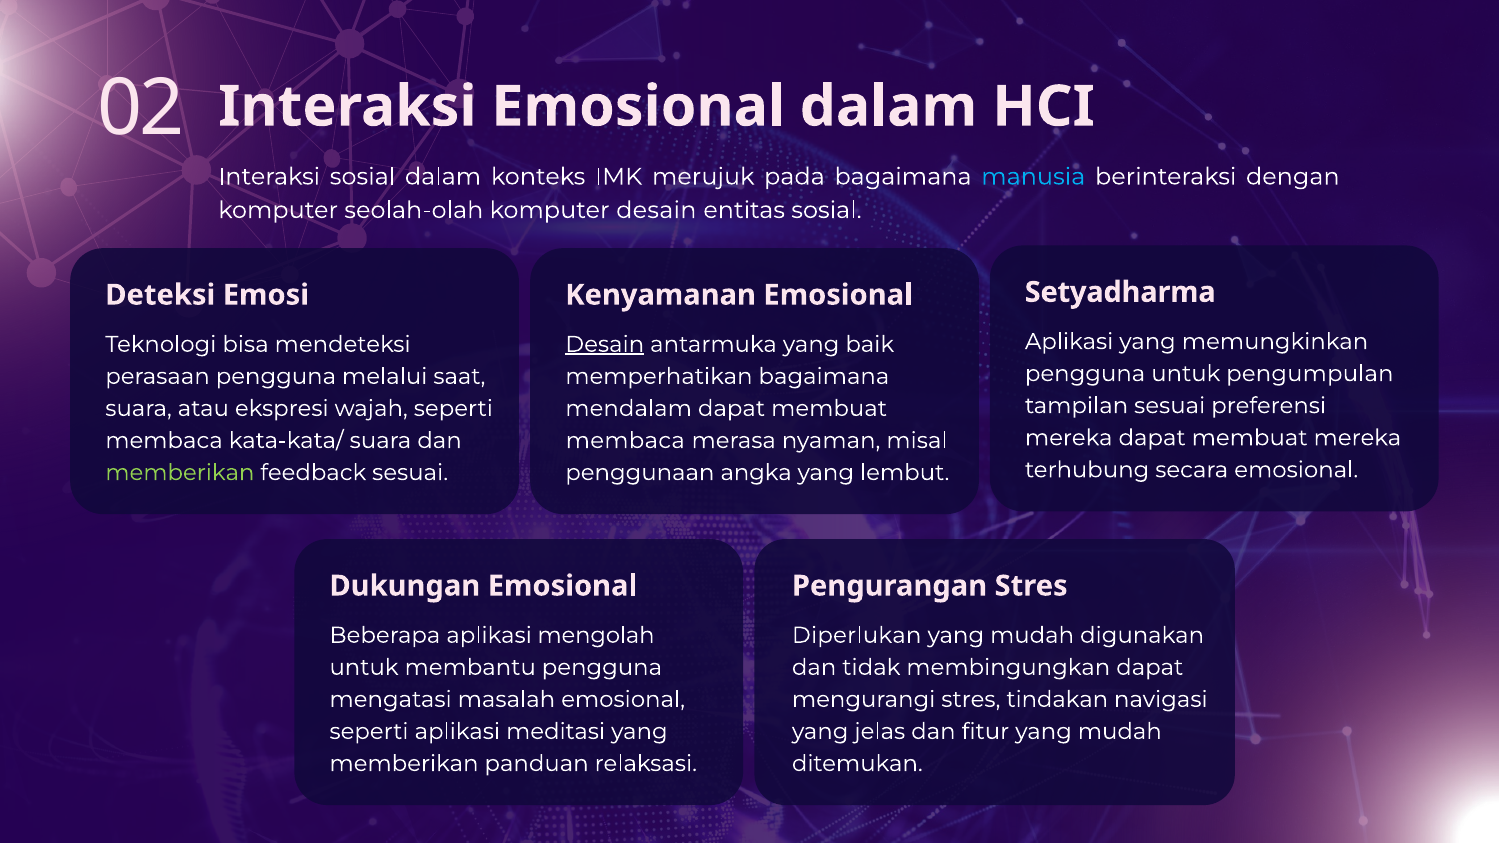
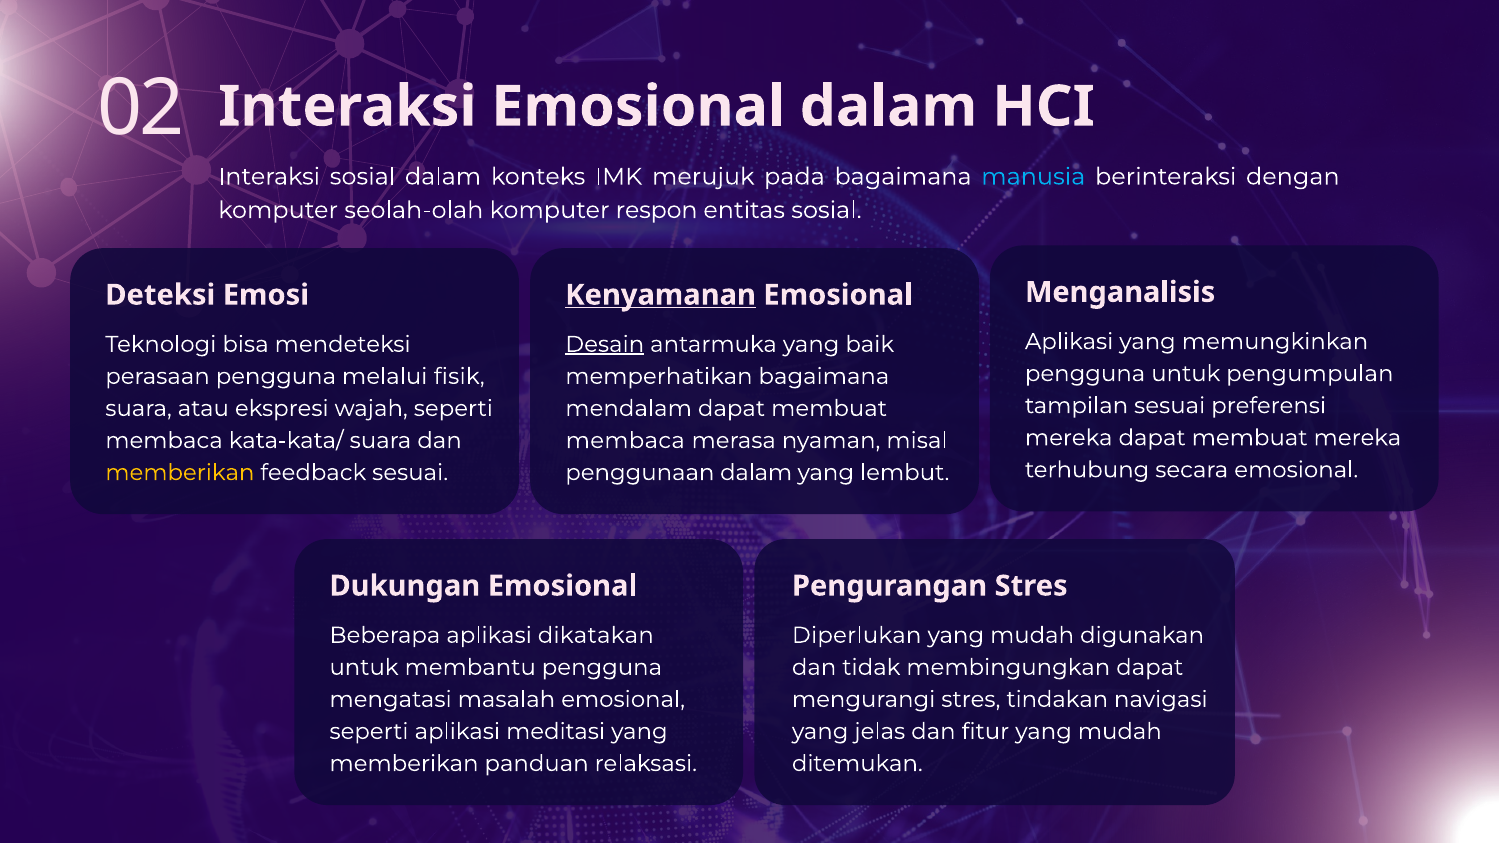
komputer desain: desain -> respon
Setyadharma: Setyadharma -> Menganalisis
Kenyamanan underline: none -> present
saat: saat -> fisik
memberikan at (180, 473) colour: light green -> yellow
penggunaan angka: angka -> dalam
mengolah: mengolah -> dikatakan
